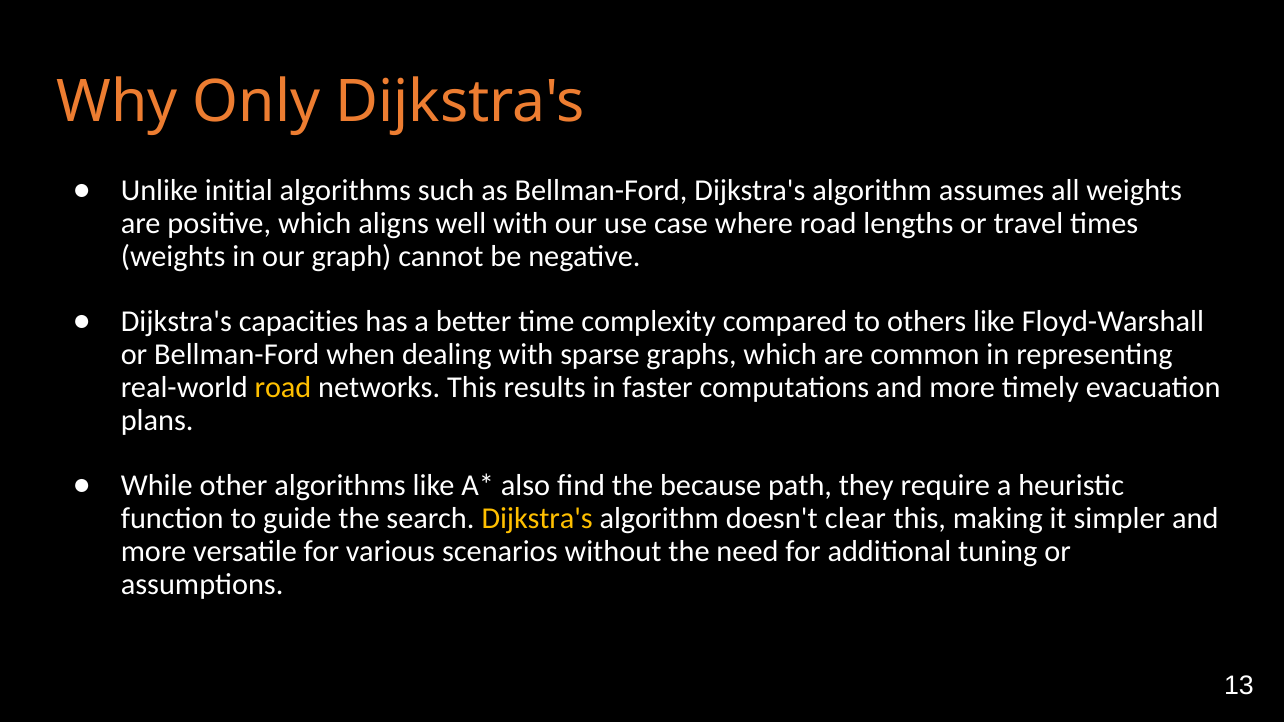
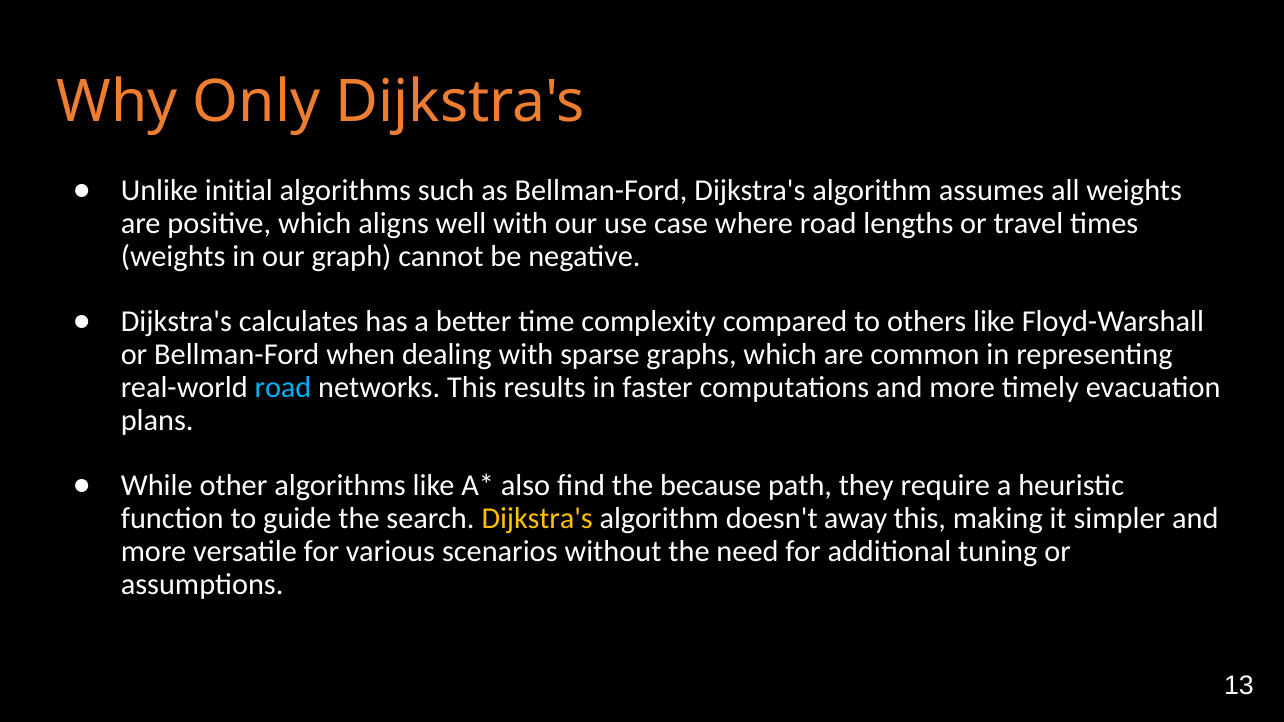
capacities: capacities -> calculates
road at (283, 388) colour: yellow -> light blue
clear: clear -> away
